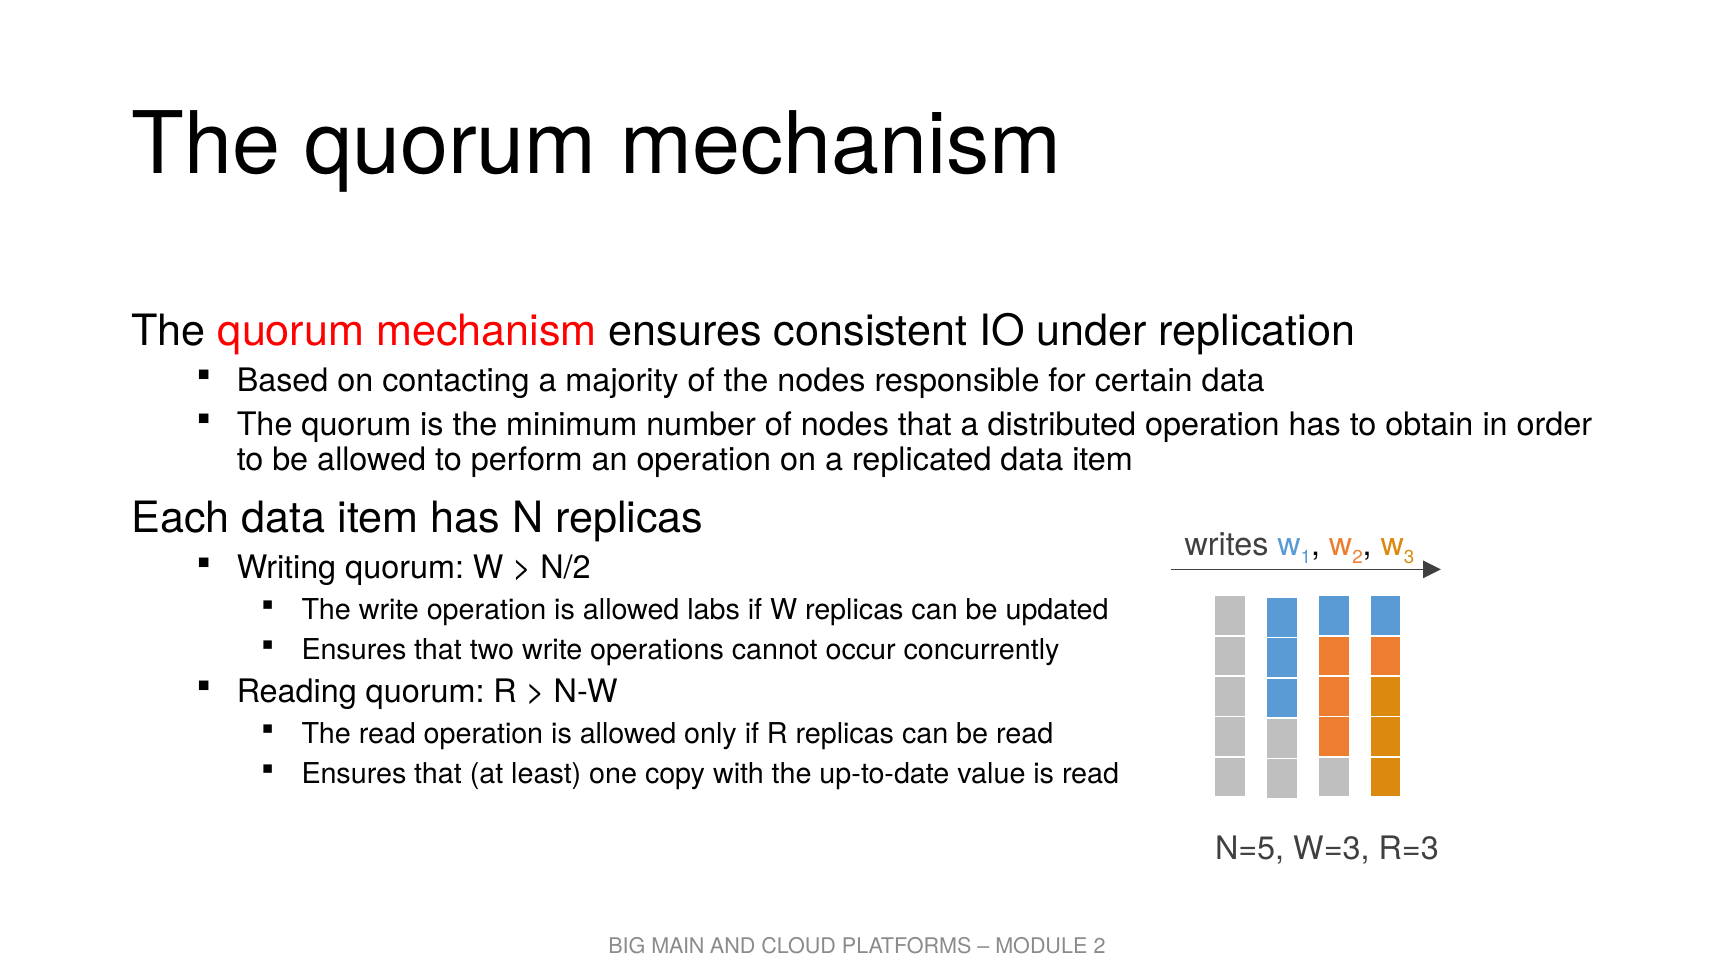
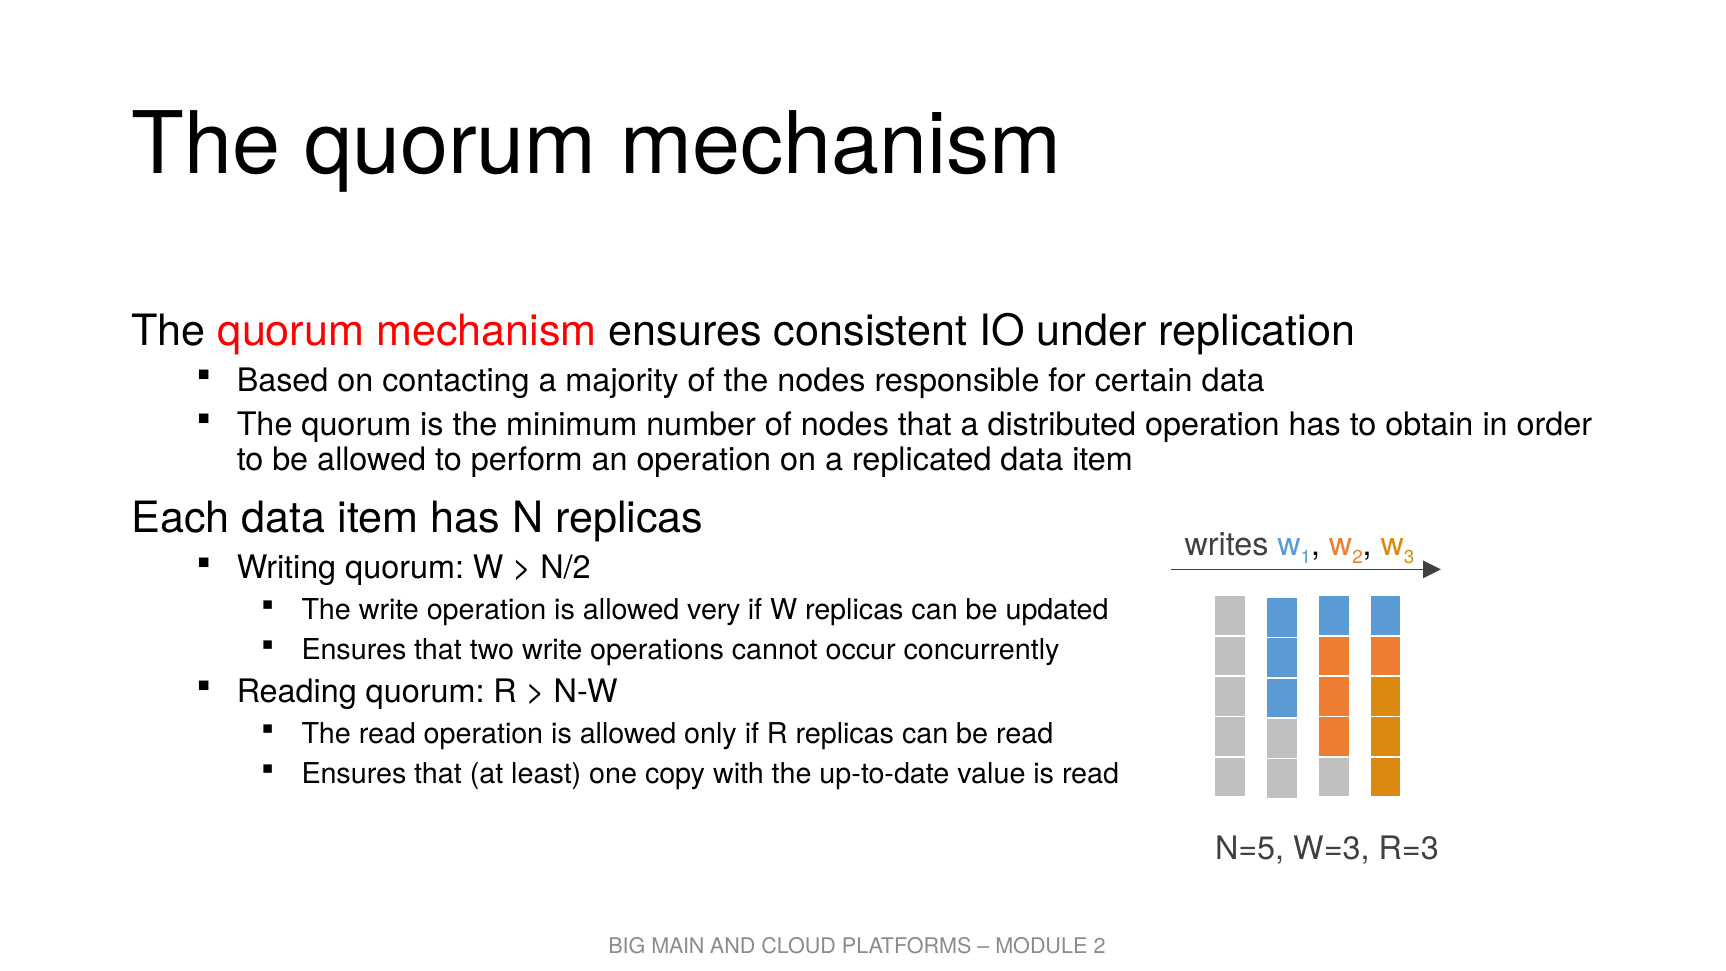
labs: labs -> very
